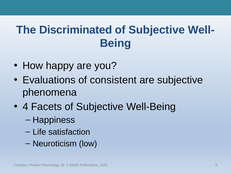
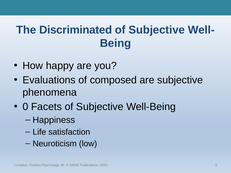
consistent: consistent -> composed
4: 4 -> 0
